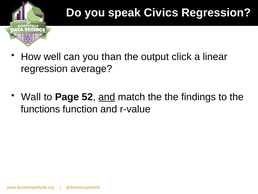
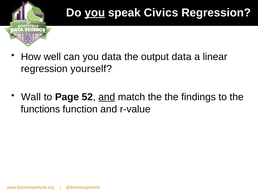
you at (95, 13) underline: none -> present
you than: than -> data
output click: click -> data
average: average -> yourself
